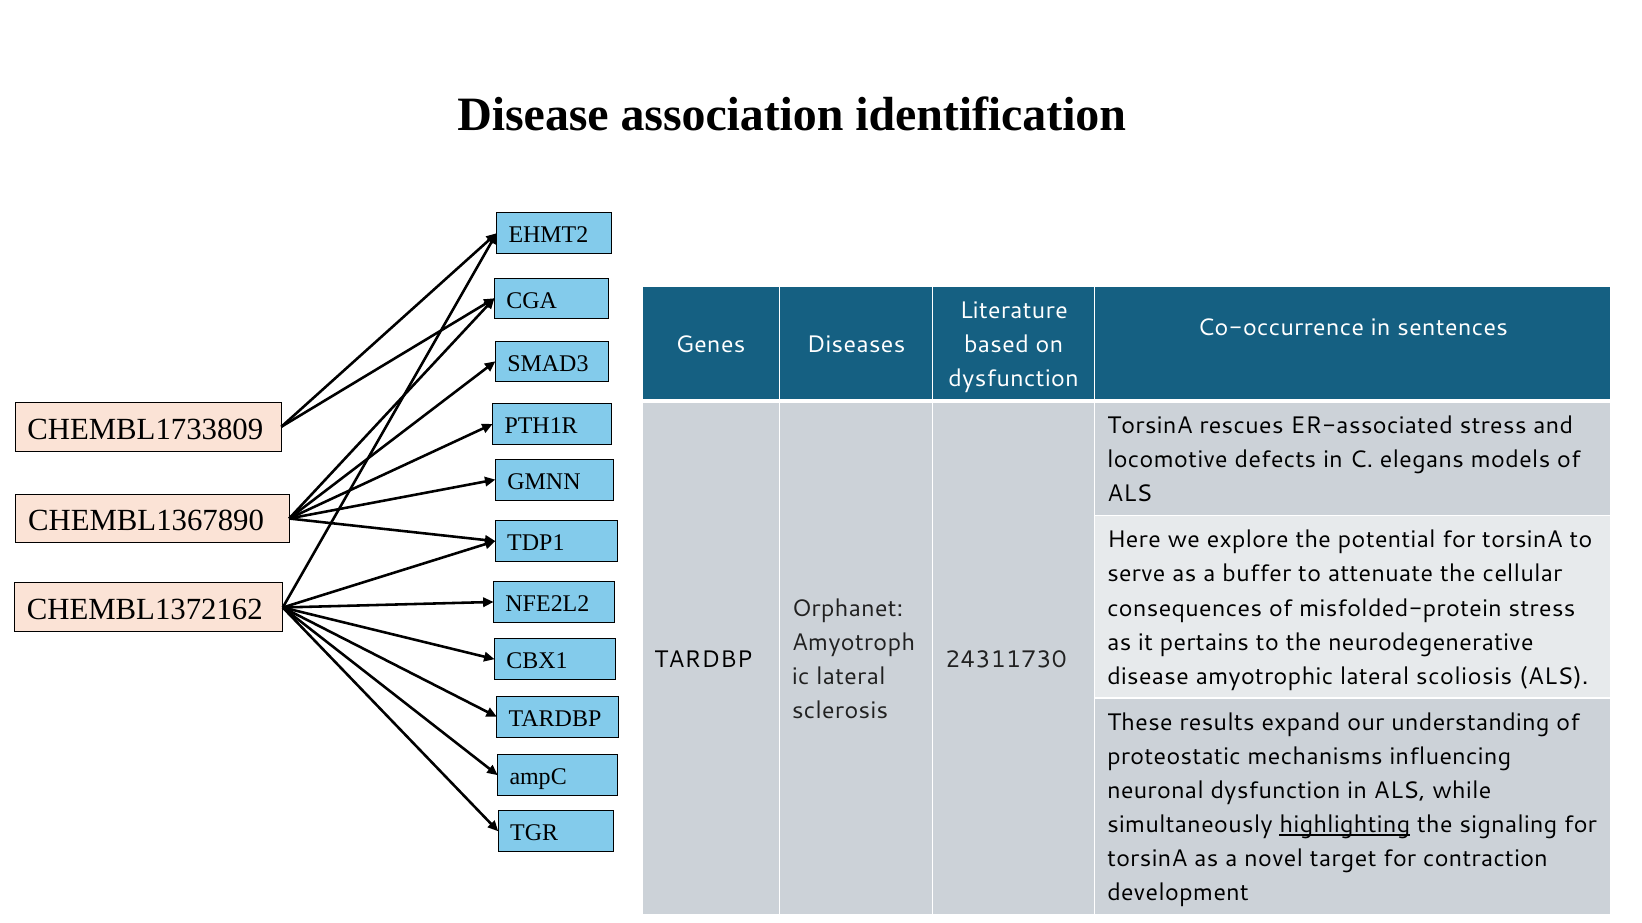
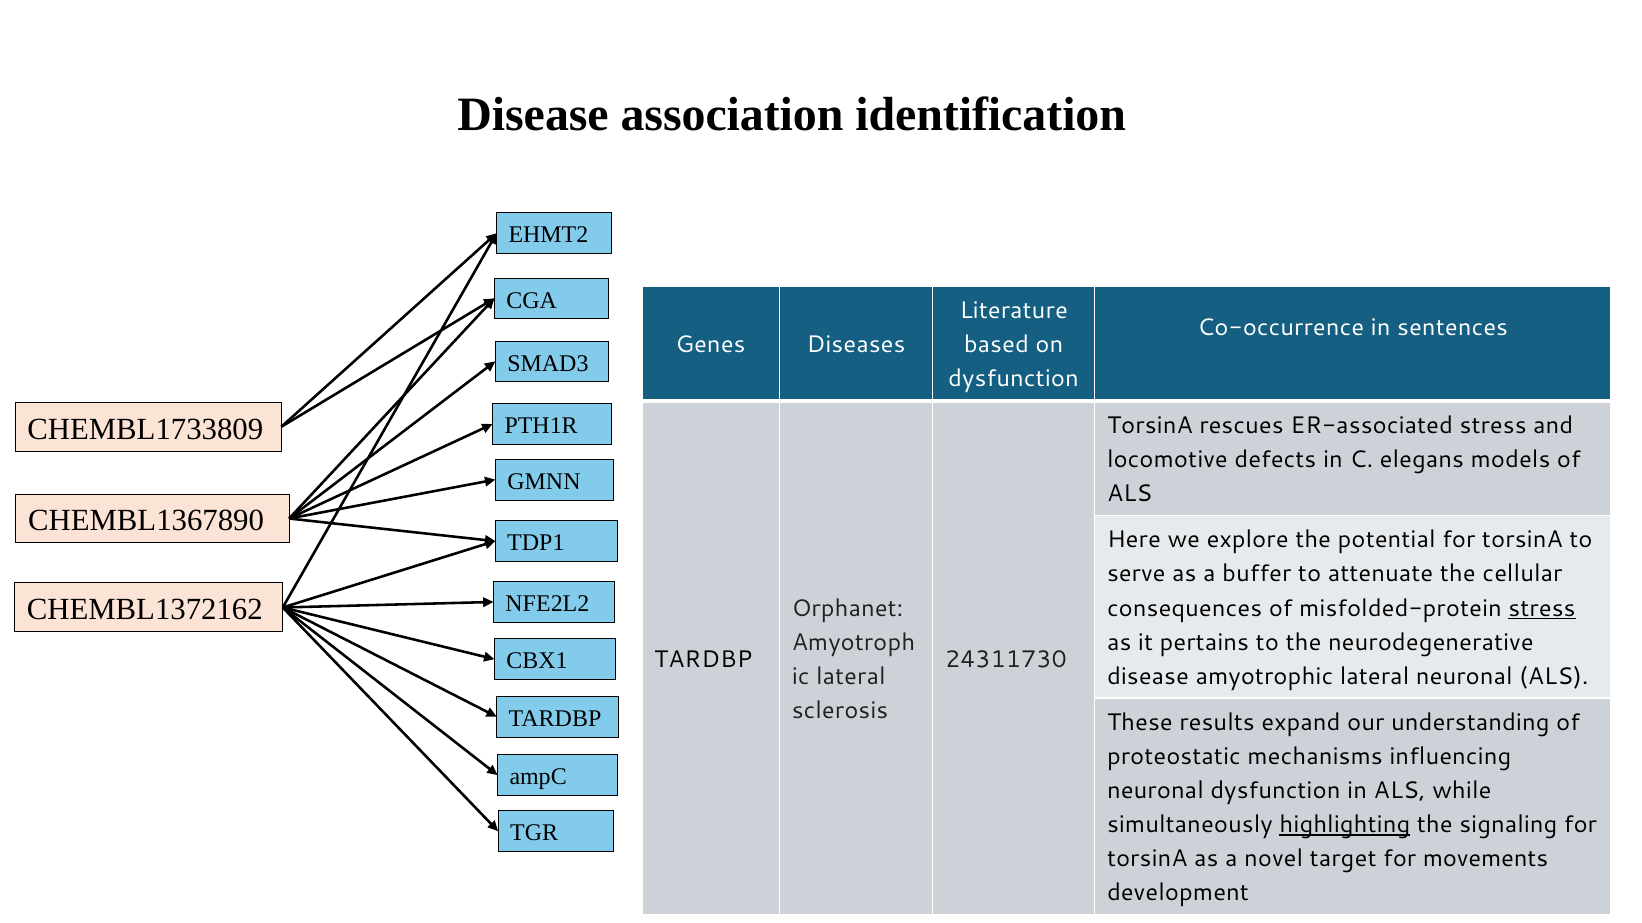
stress at (1542, 609) underline: none -> present
lateral scoliosis: scoliosis -> neuronal
contraction: contraction -> movements
